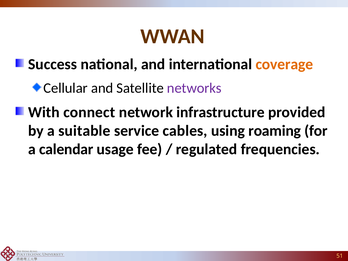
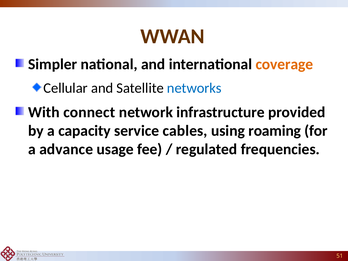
Success: Success -> Simpler
networks colour: purple -> blue
suitable: suitable -> capacity
calendar: calendar -> advance
